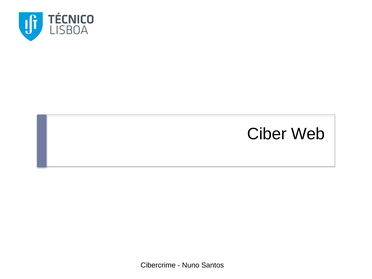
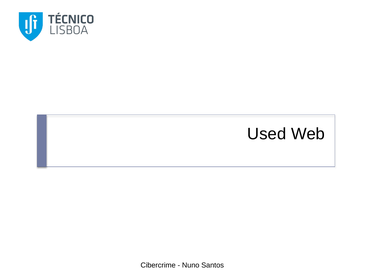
Ciber: Ciber -> Used
